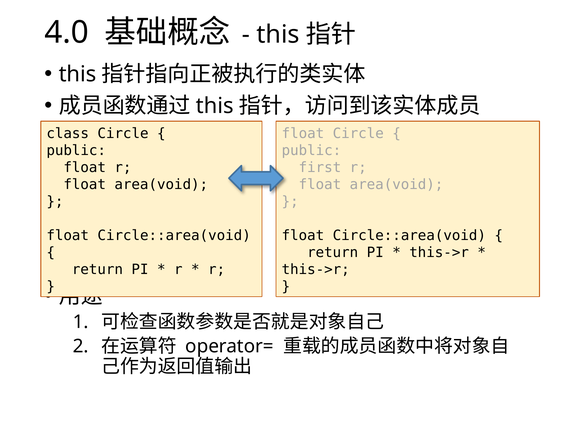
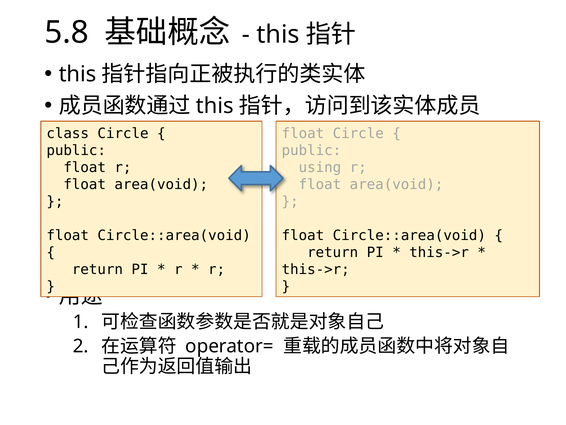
4.0: 4.0 -> 5.8
first: first -> using
